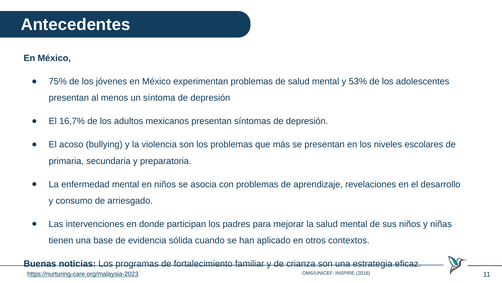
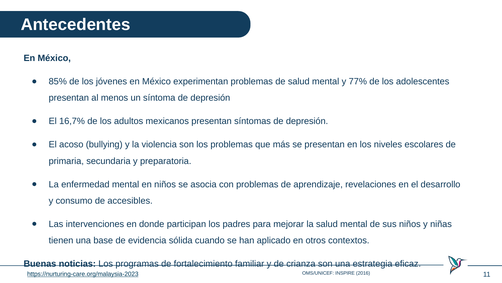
75%: 75% -> 85%
53%: 53% -> 77%
arriesgado: arriesgado -> accesibles
